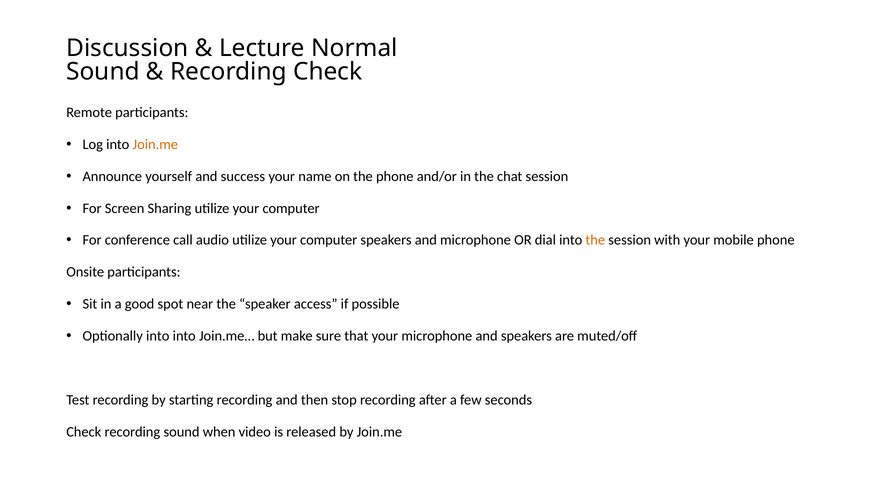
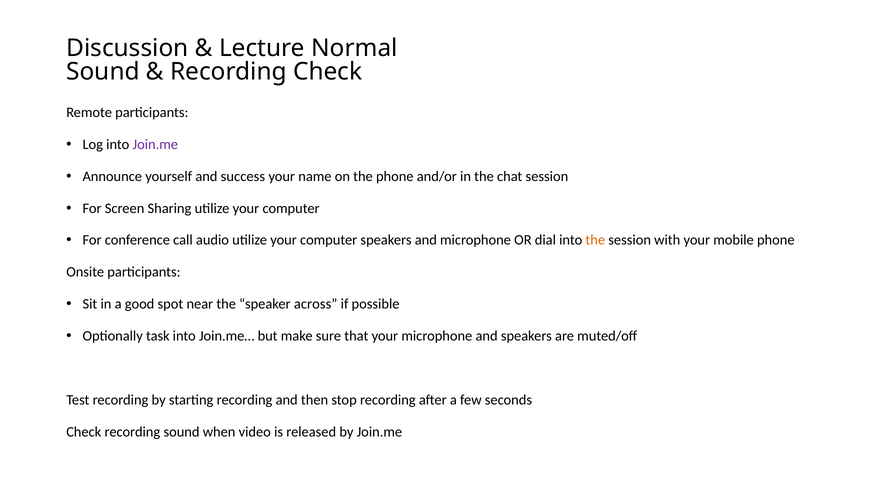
Join.me at (155, 144) colour: orange -> purple
access: access -> across
Optionally into: into -> task
